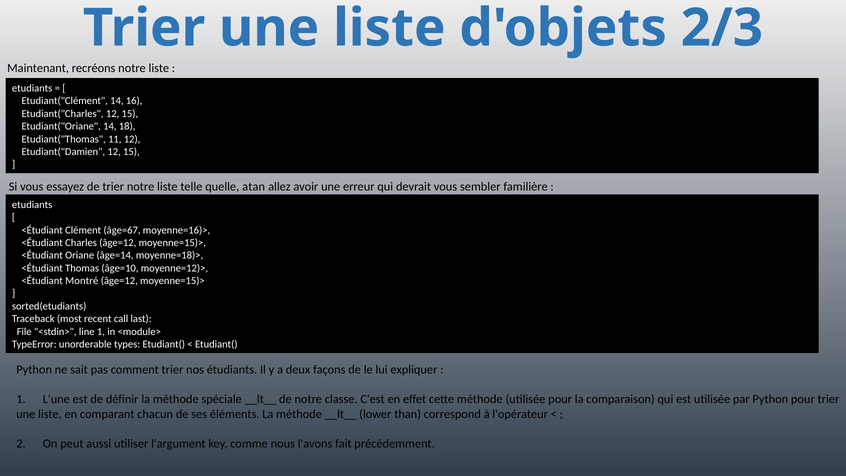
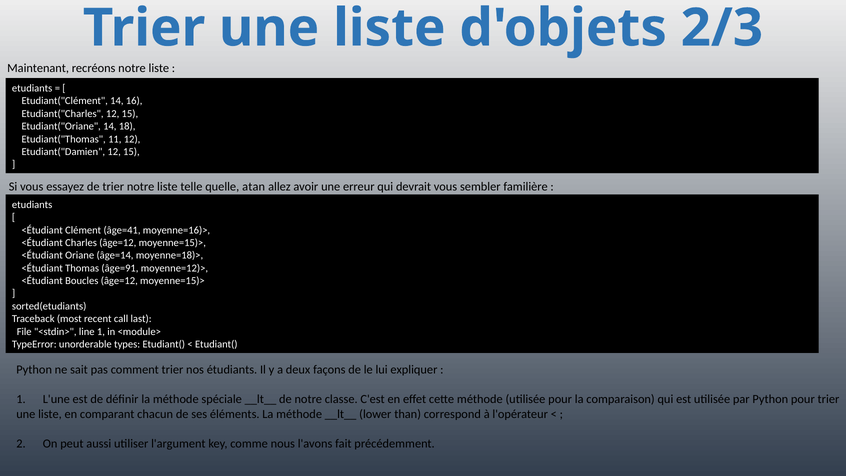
âge=67: âge=67 -> âge=41
âge=10: âge=10 -> âge=91
Montré: Montré -> Boucles
